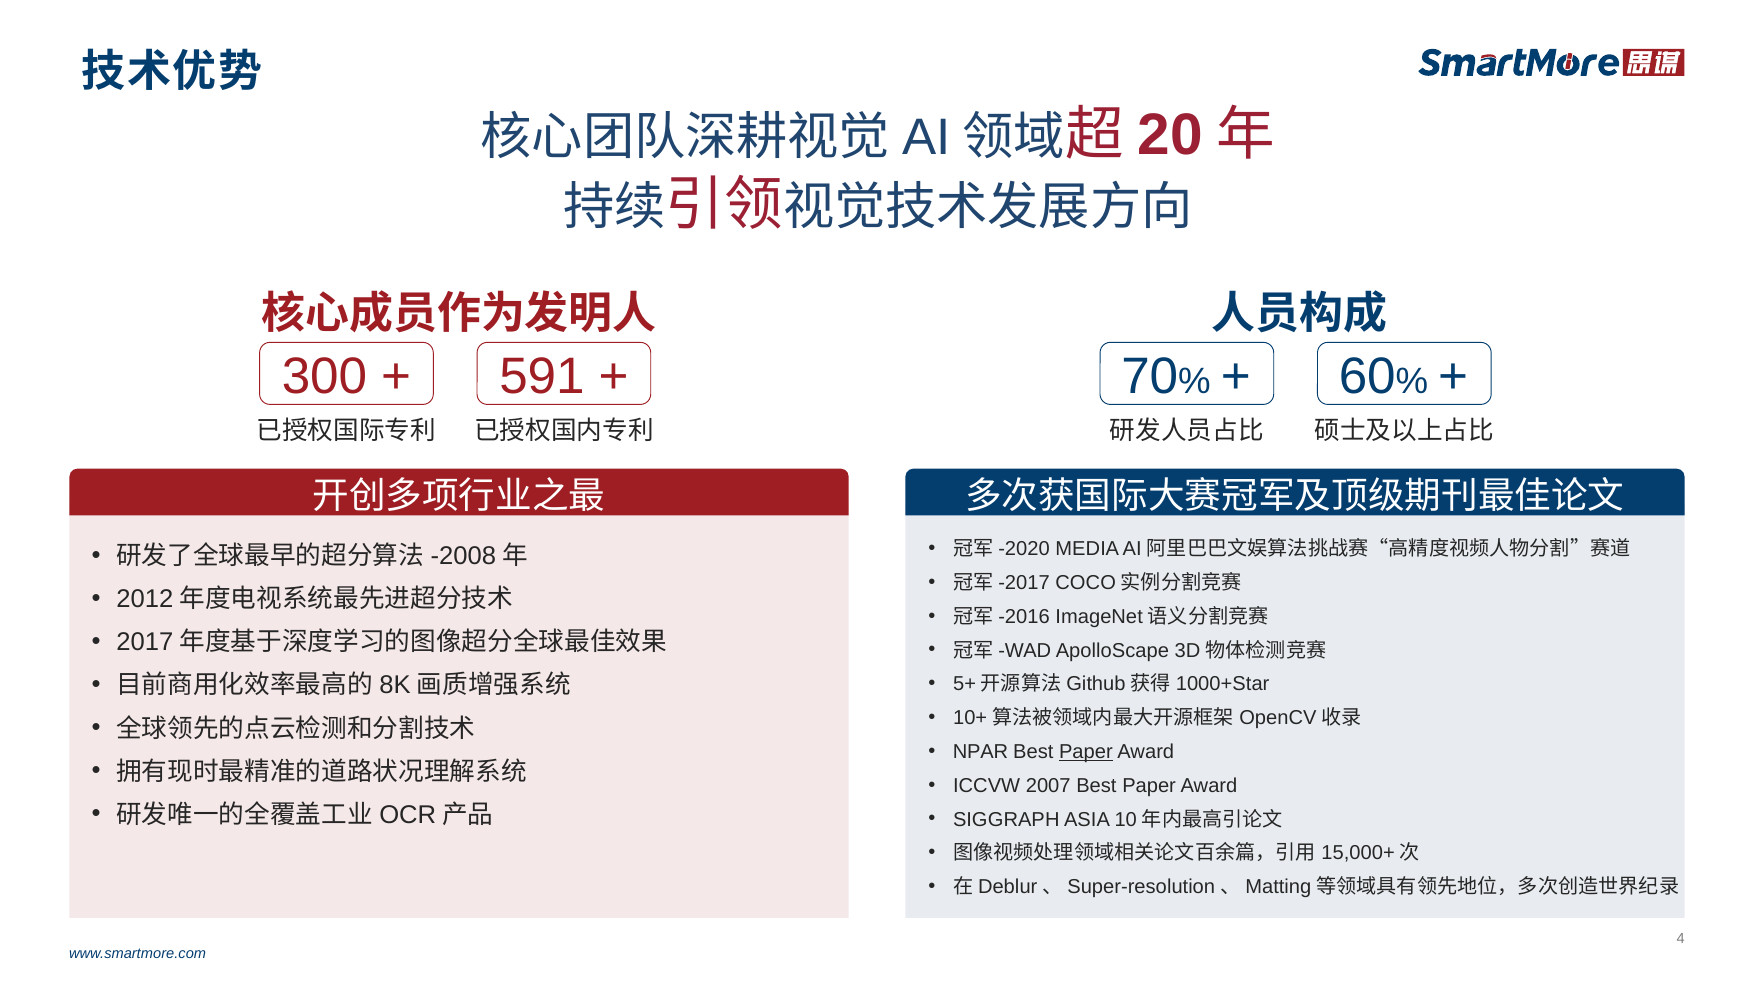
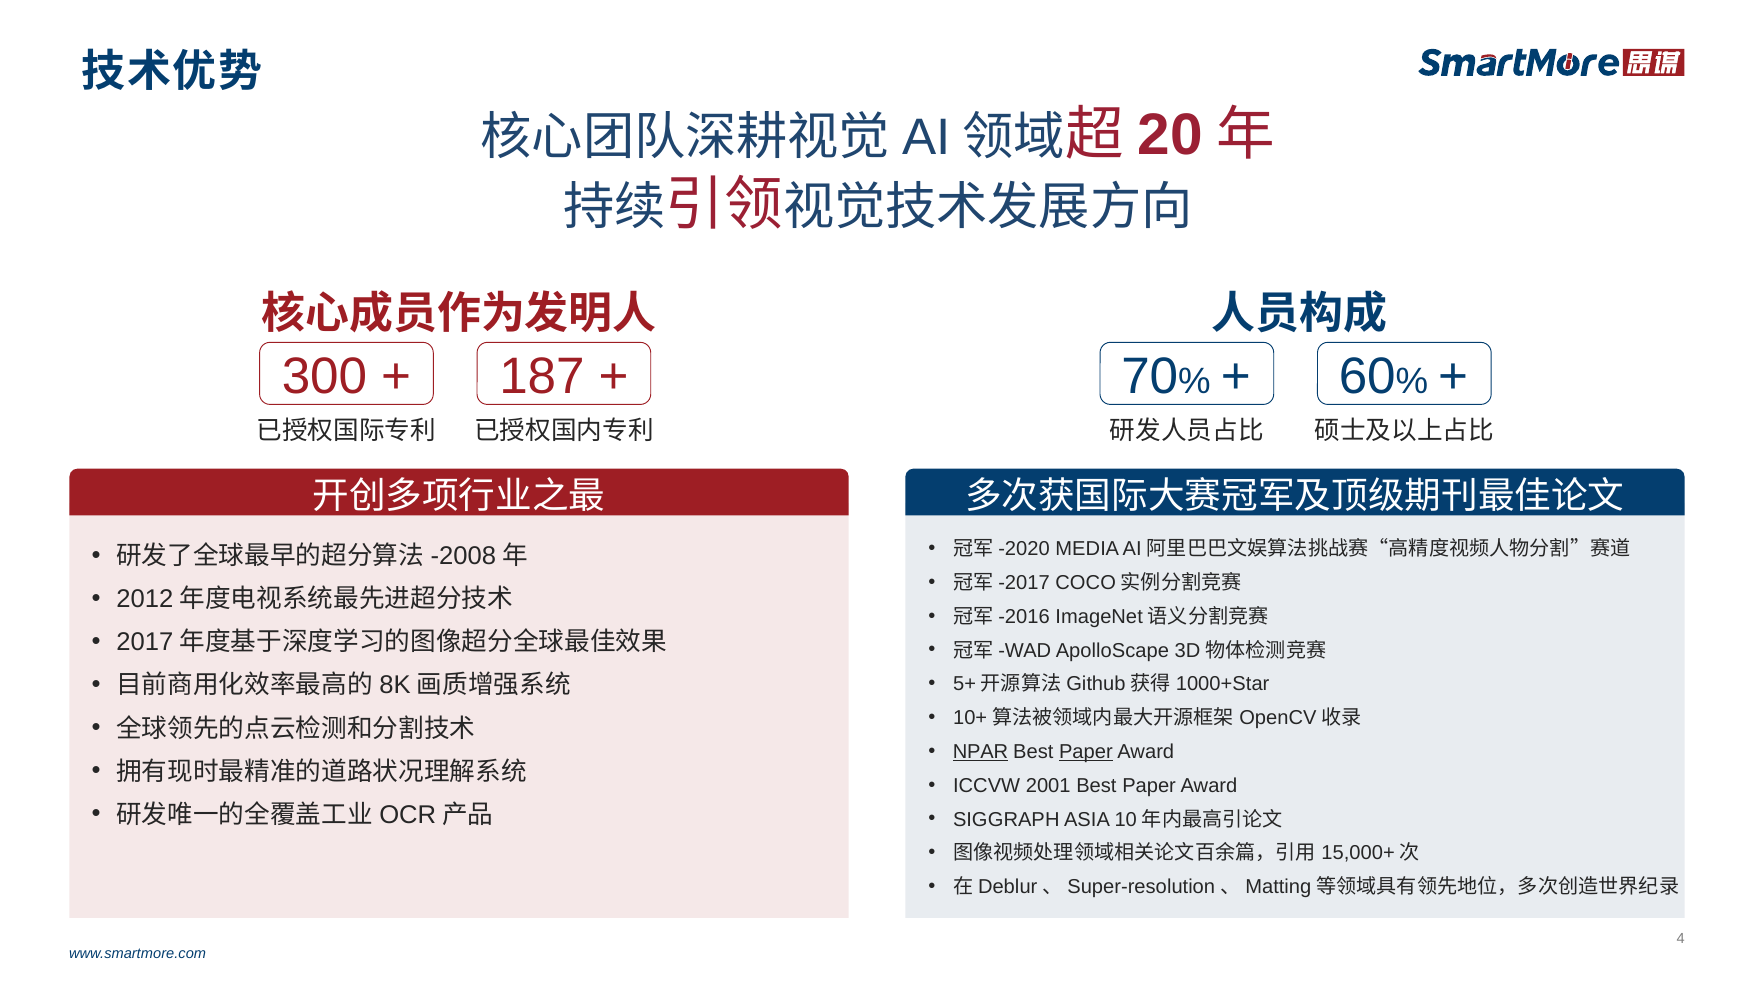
591: 591 -> 187
NPAR underline: none -> present
2007: 2007 -> 2001
